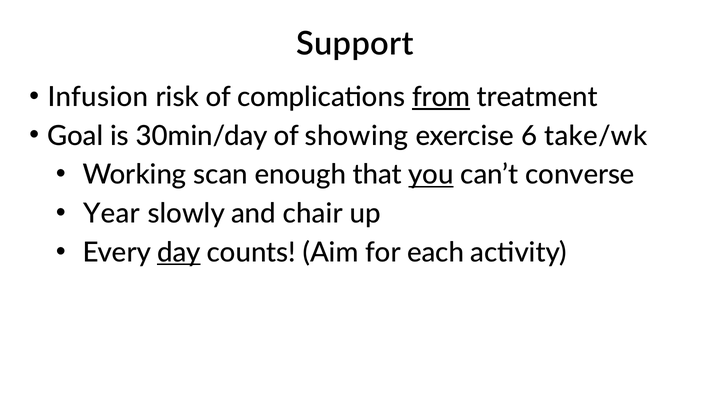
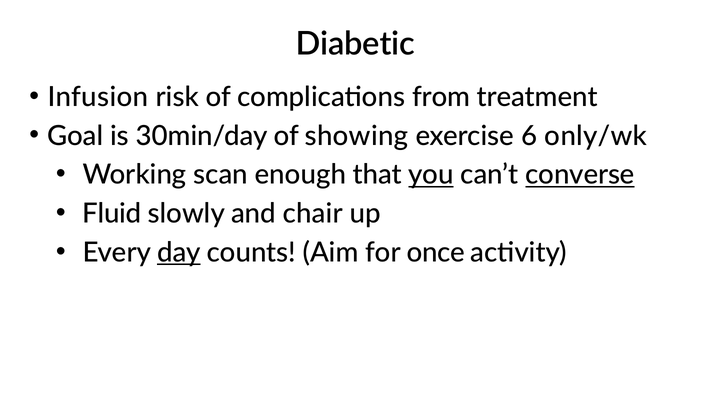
Support: Support -> Diabetic
from underline: present -> none
take/wk: take/wk -> only/wk
converse underline: none -> present
Year: Year -> Fluid
each: each -> once
